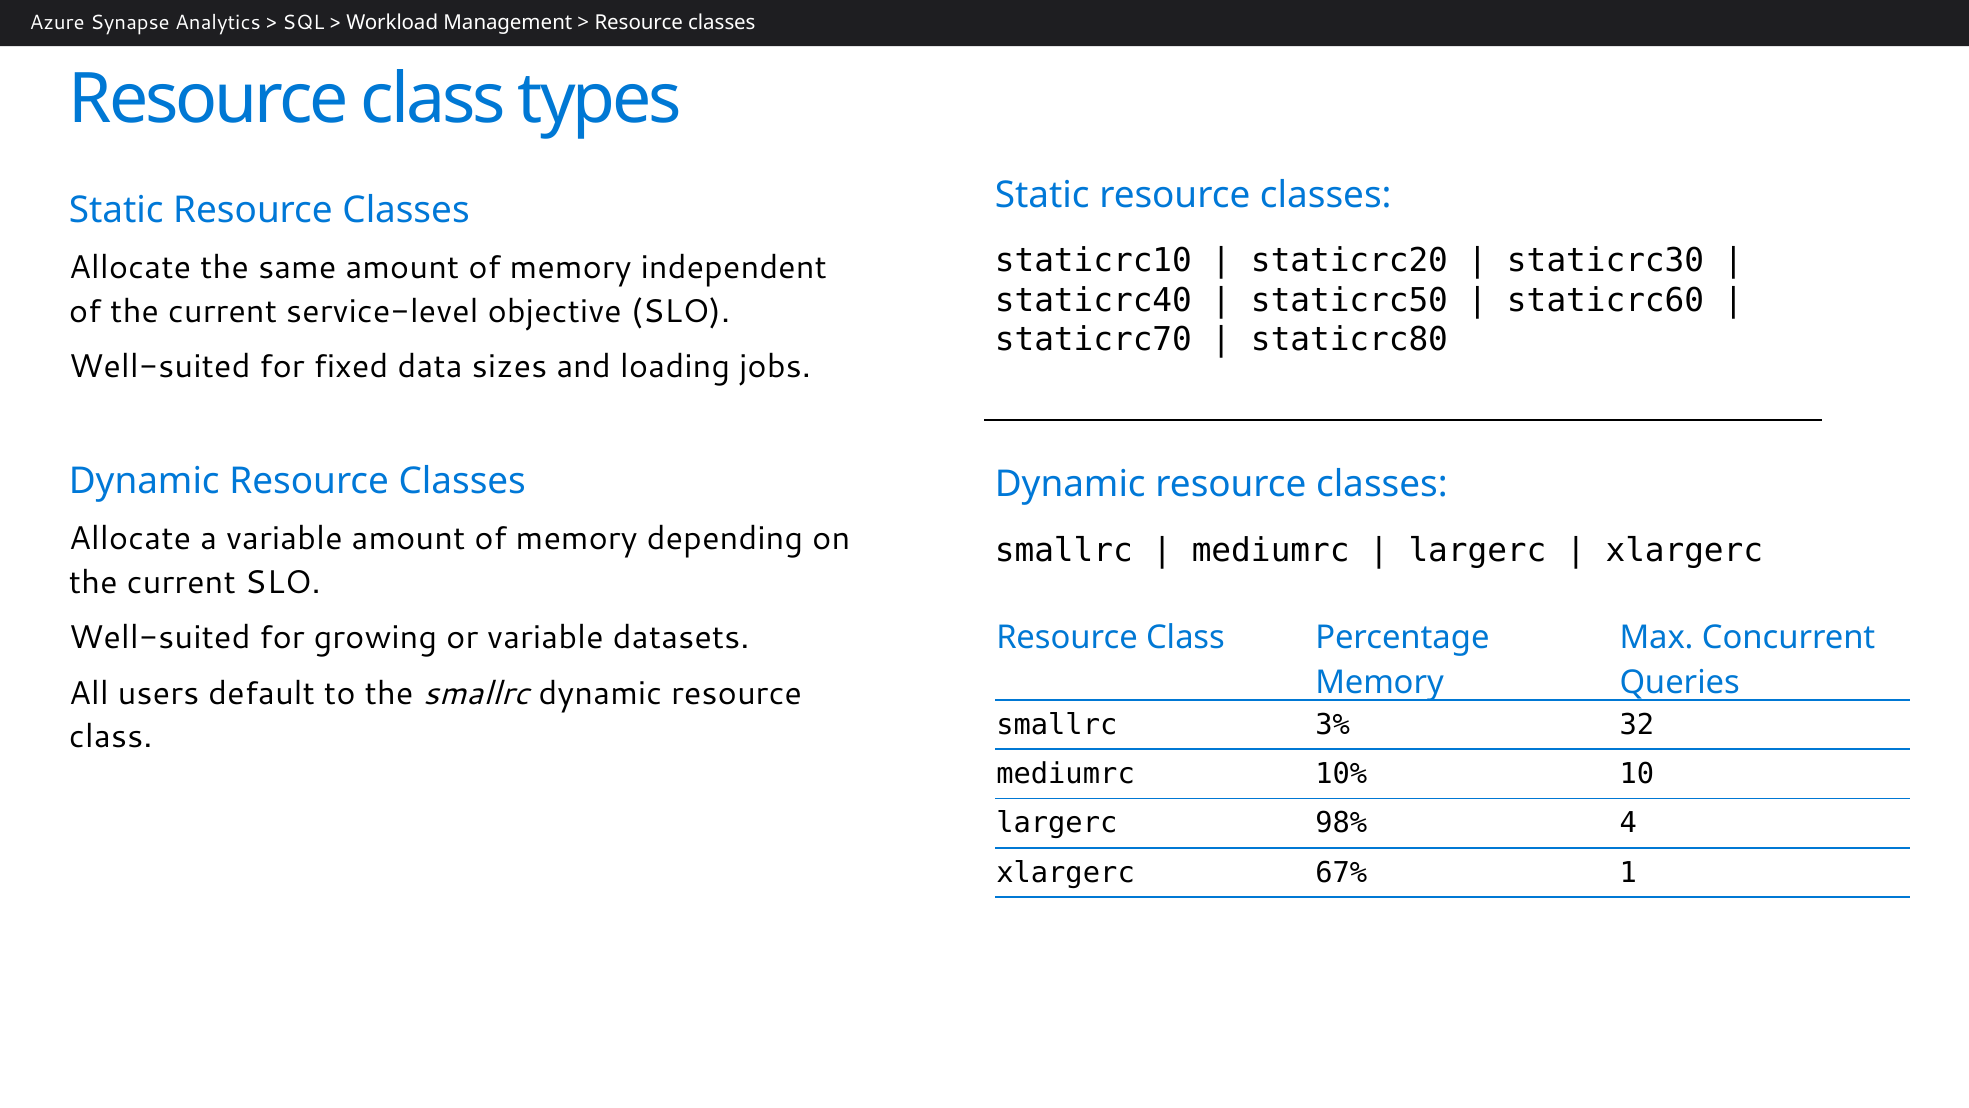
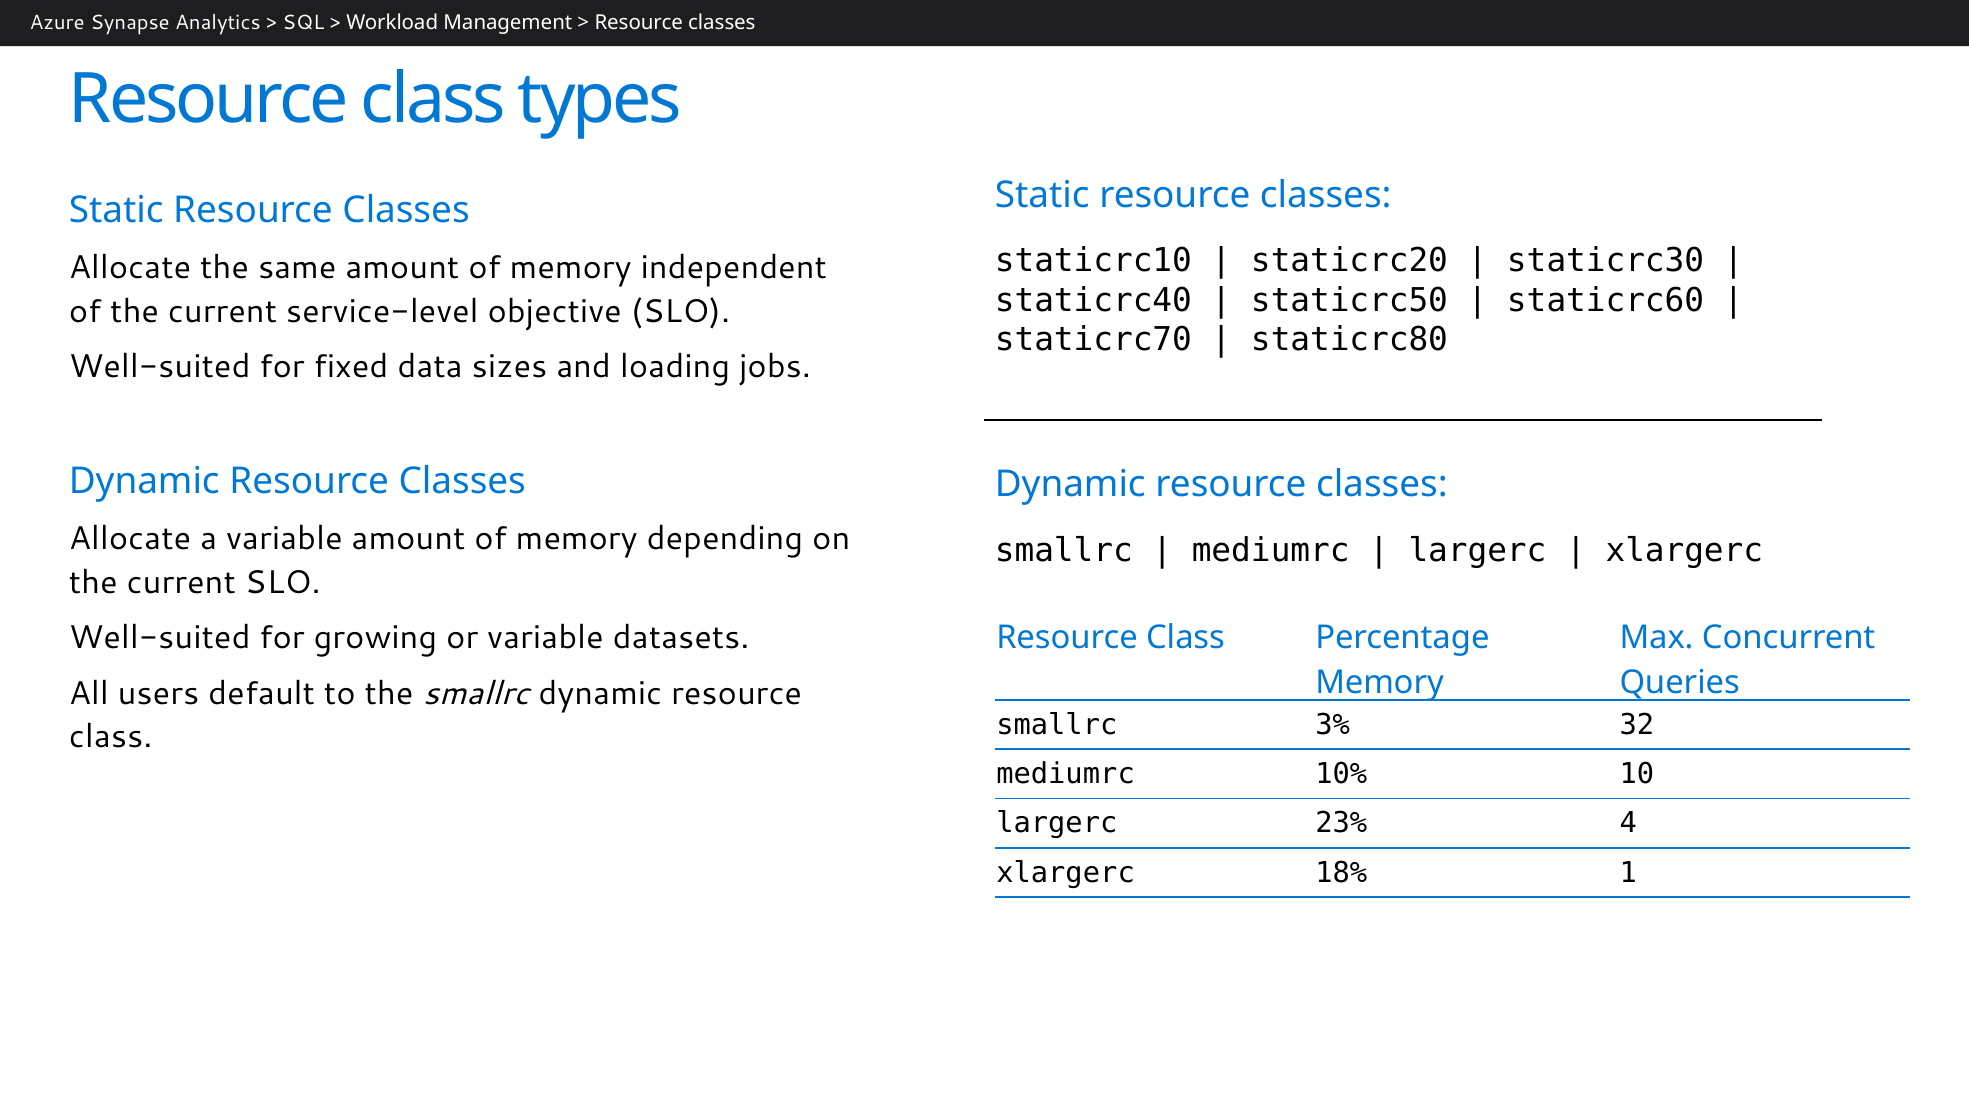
98%: 98% -> 23%
67%: 67% -> 18%
